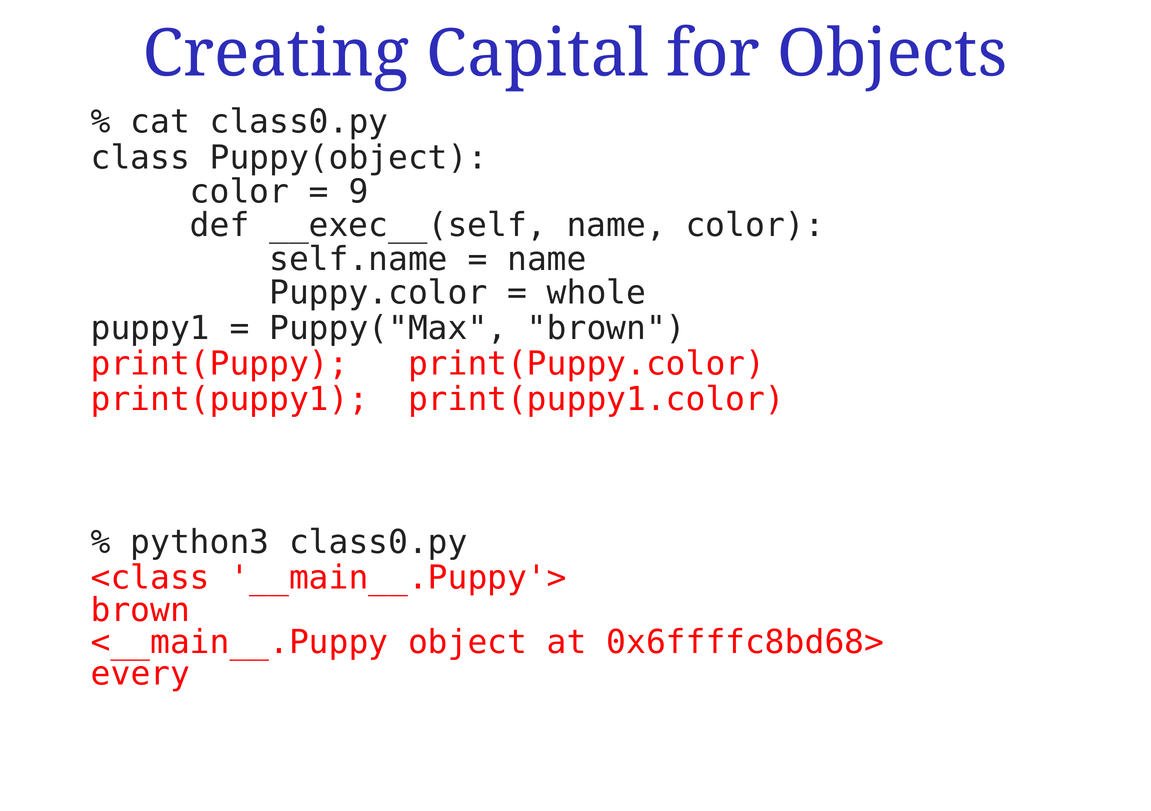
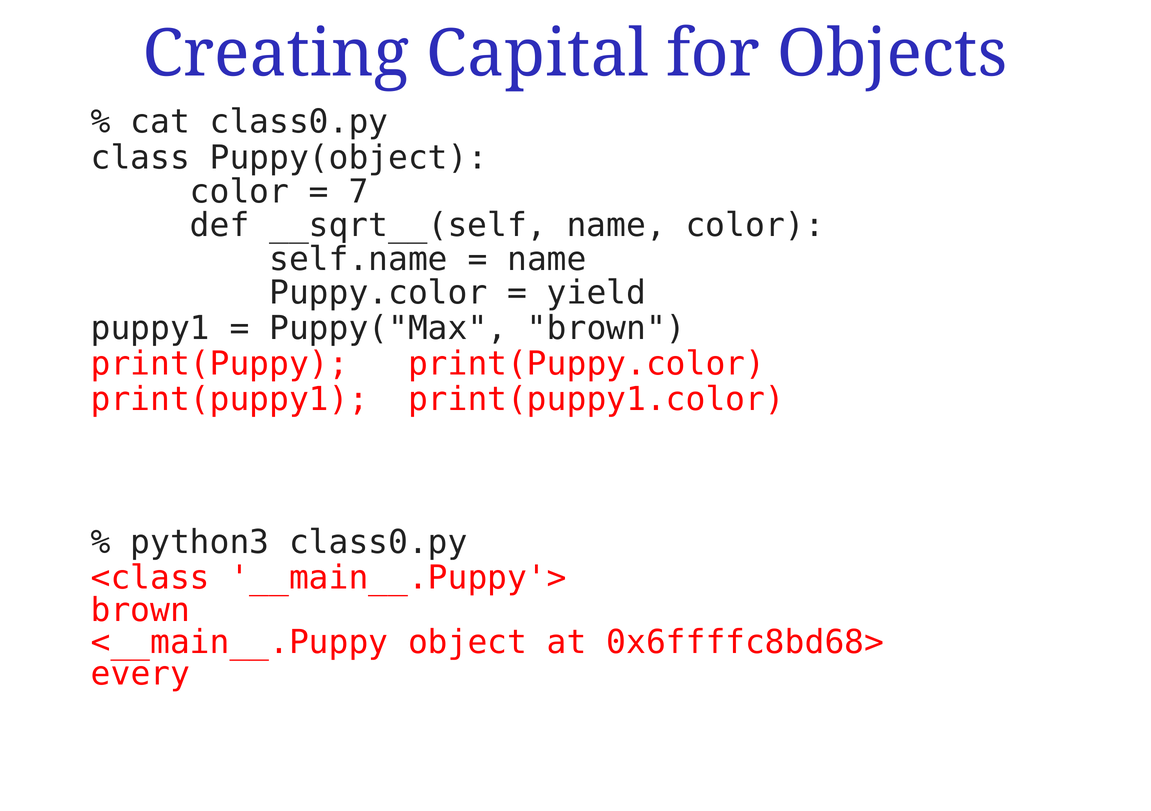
9: 9 -> 7
__exec__(self: __exec__(self -> __sqrt__(self
whole: whole -> yield
